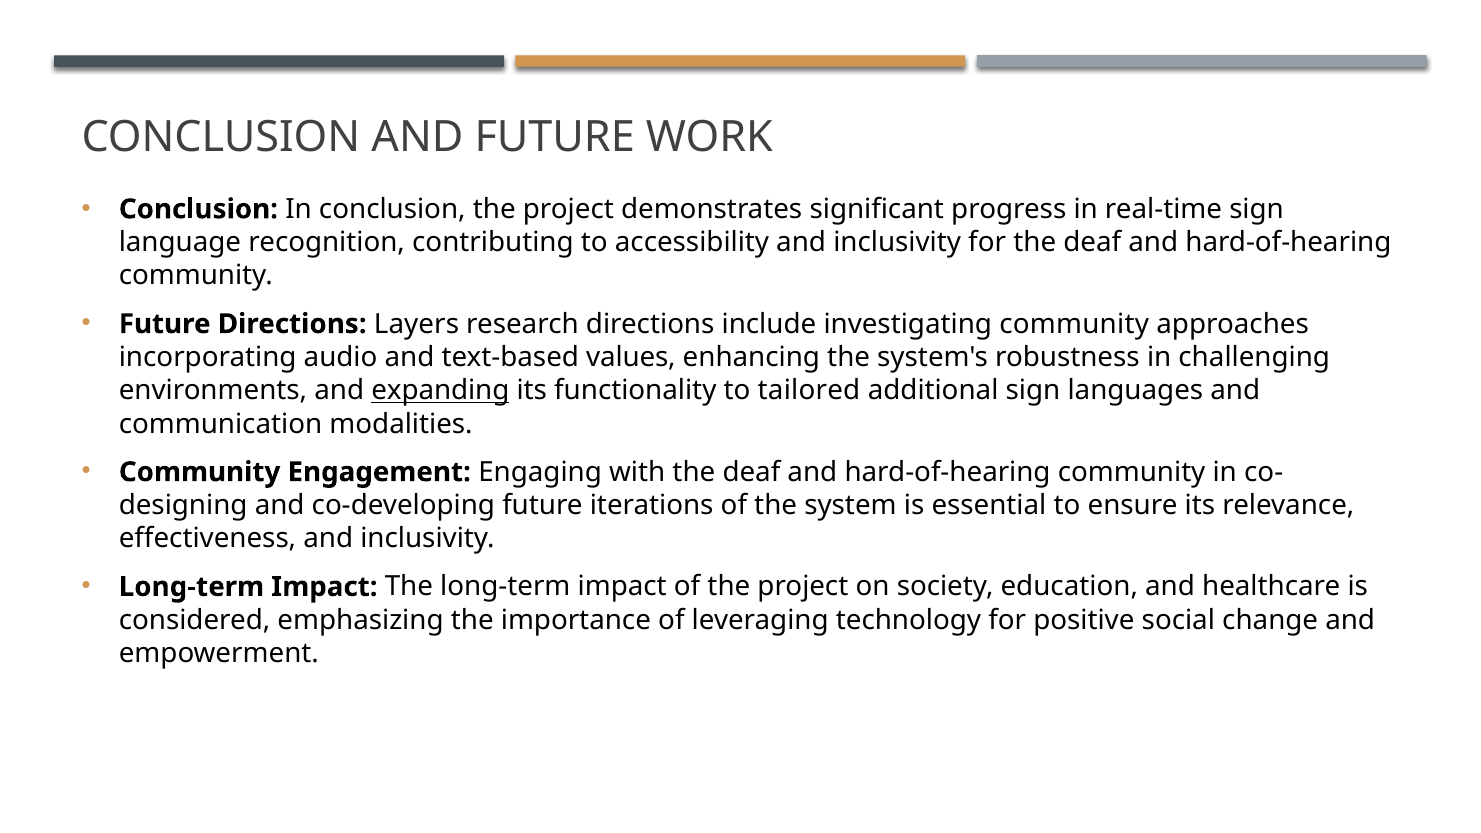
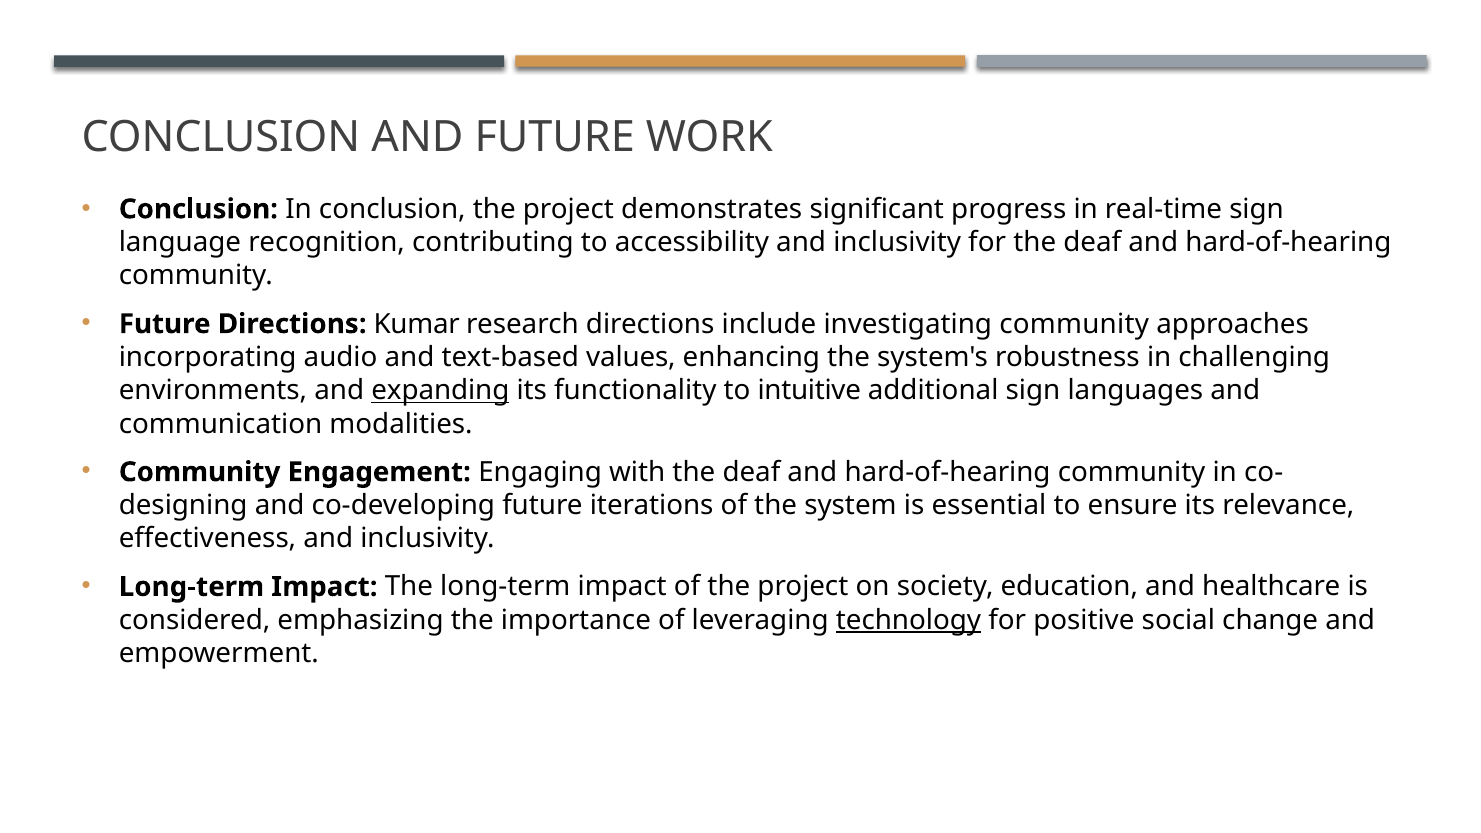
Layers: Layers -> Kumar
tailored: tailored -> intuitive
technology underline: none -> present
